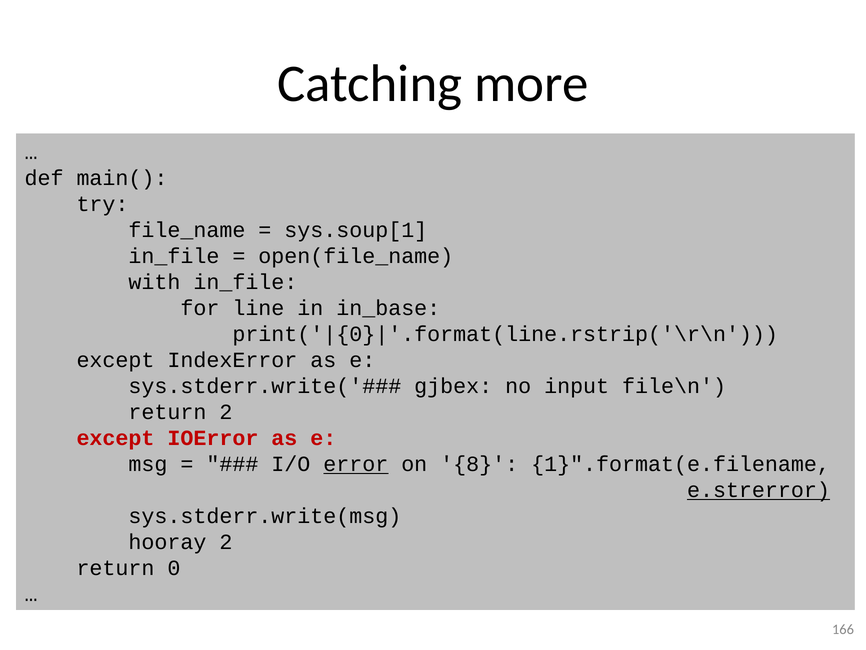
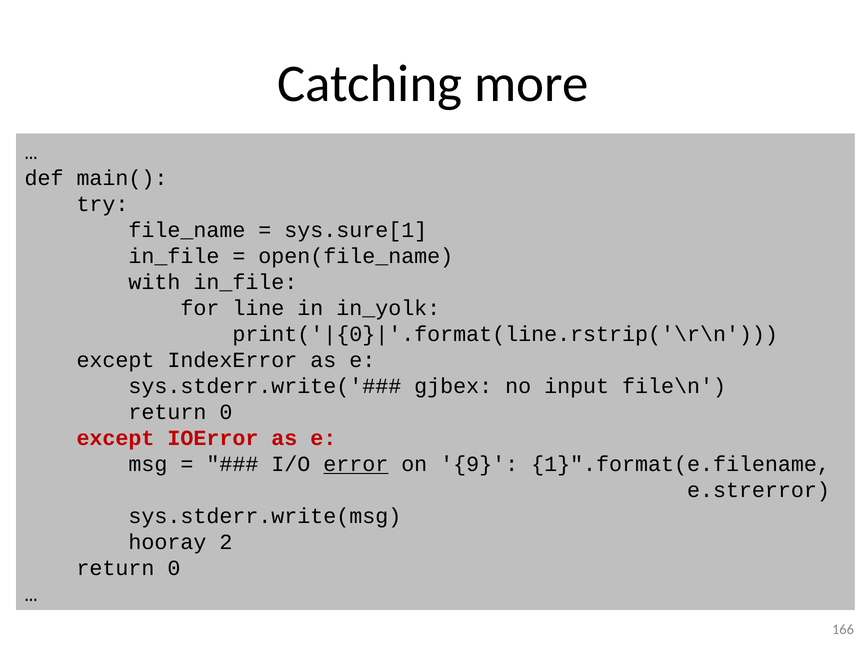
sys.soup[1: sys.soup[1 -> sys.sure[1
in_base: in_base -> in_yolk
2 at (226, 412): 2 -> 0
8: 8 -> 9
e.strerror underline: present -> none
